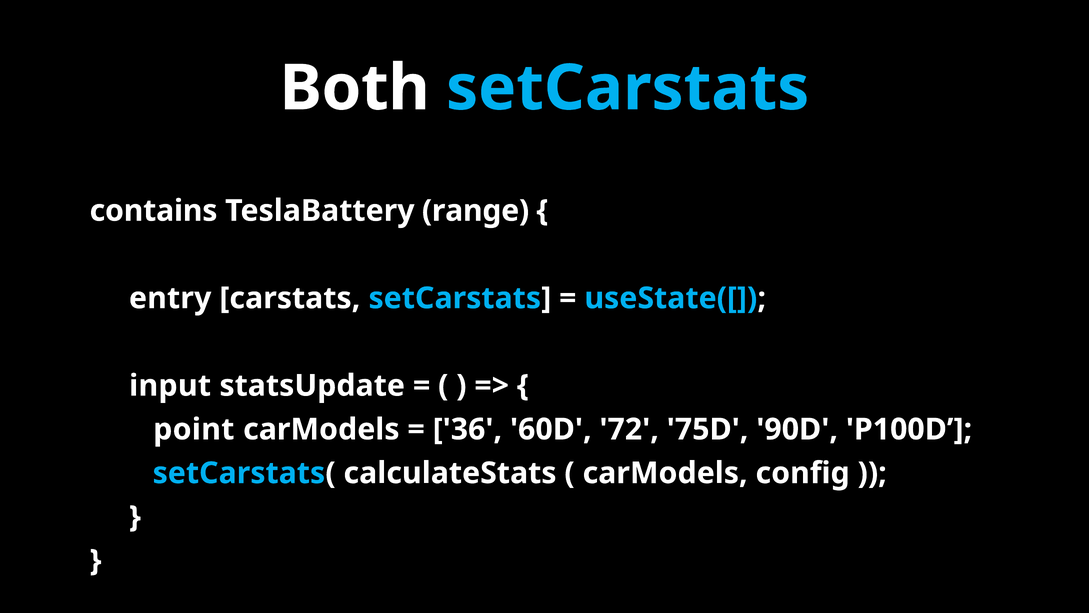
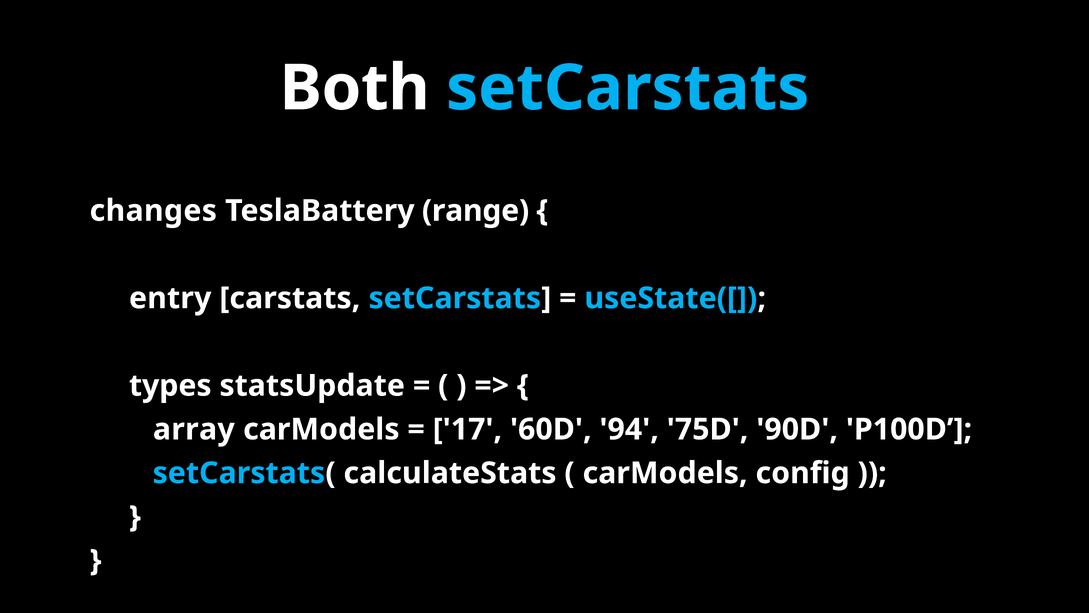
contains: contains -> changes
input: input -> types
point: point -> array
36: 36 -> 17
72: 72 -> 94
